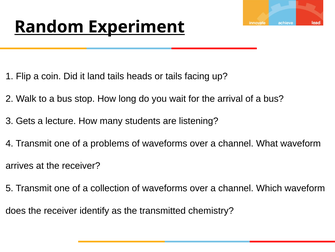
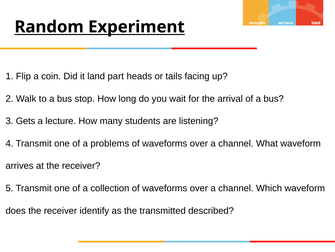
land tails: tails -> part
chemistry: chemistry -> described
